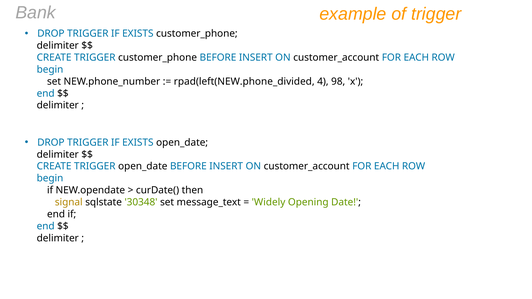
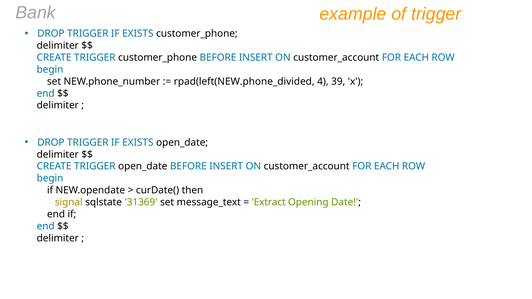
98: 98 -> 39
30348: 30348 -> 31369
Widely: Widely -> Extract
